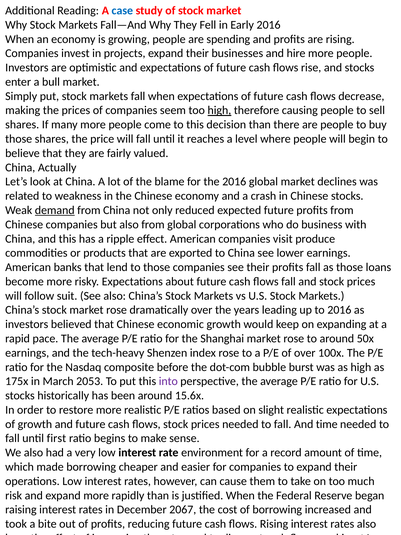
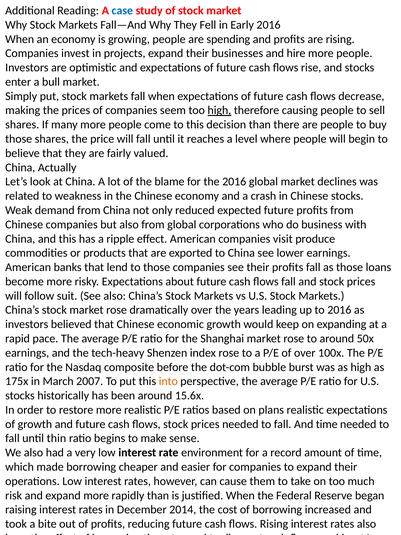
demand underline: present -> none
2053: 2053 -> 2007
into at (168, 381) colour: purple -> orange
slight: slight -> plans
first: first -> thin
2067: 2067 -> 2014
